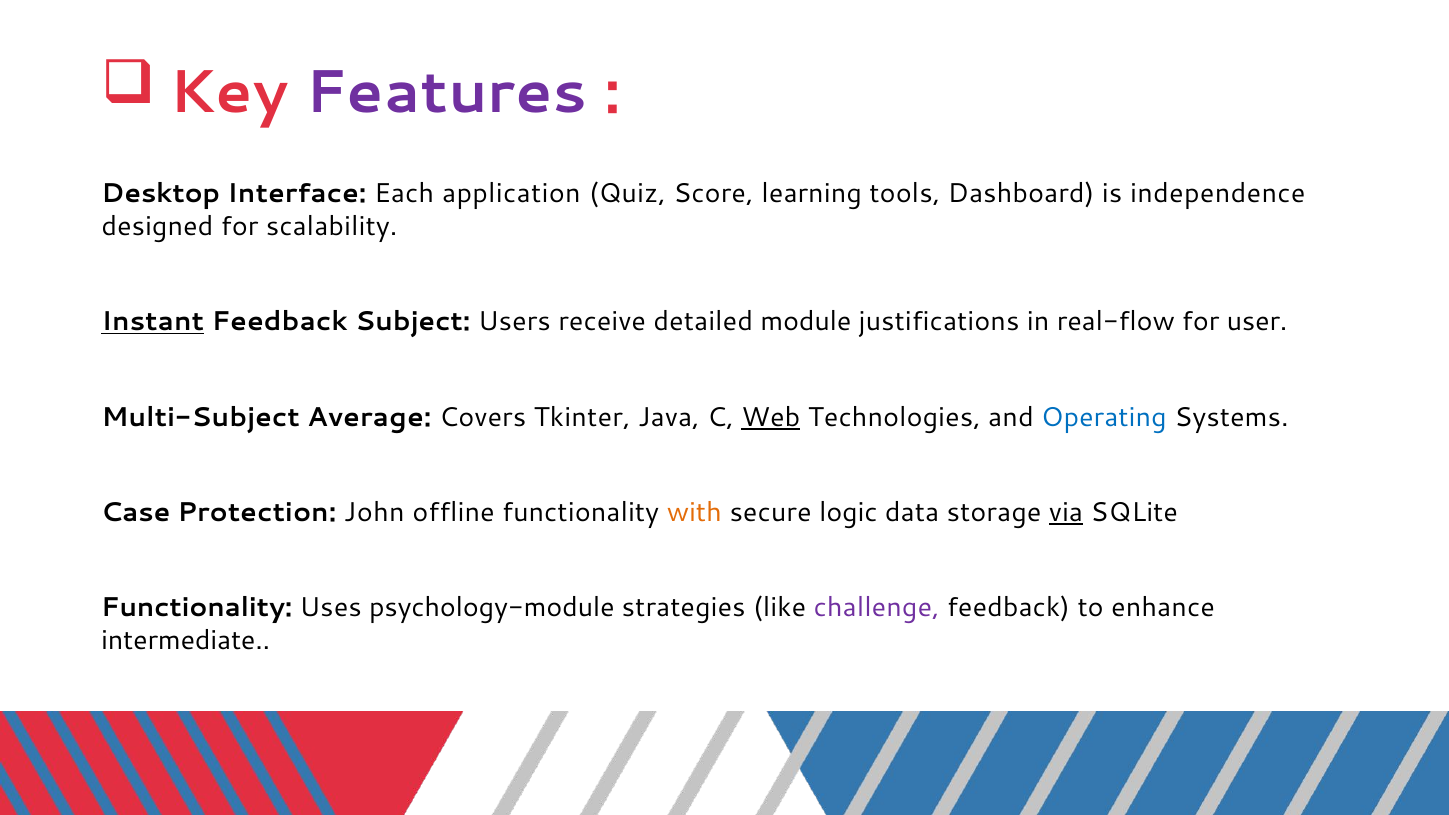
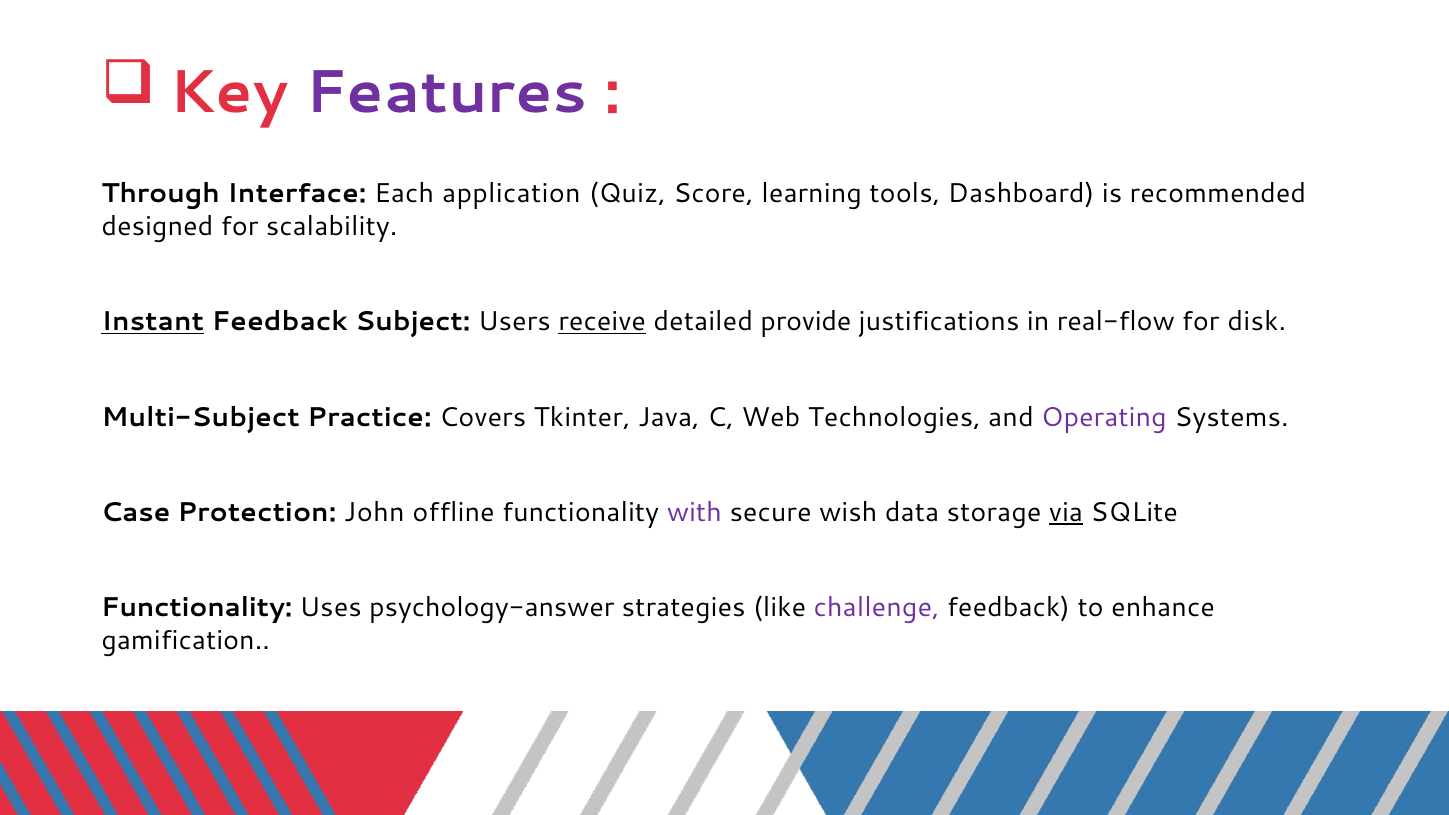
Desktop: Desktop -> Through
independence: independence -> recommended
receive underline: none -> present
module: module -> provide
user: user -> disk
Average: Average -> Practice
Web underline: present -> none
Operating colour: blue -> purple
with colour: orange -> purple
logic: logic -> wish
psychology-module: psychology-module -> psychology-answer
intermediate: intermediate -> gamification
